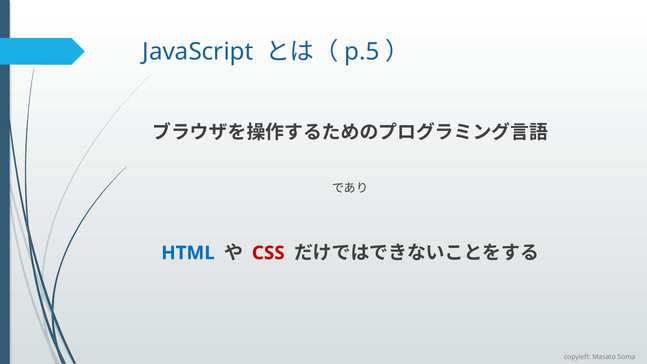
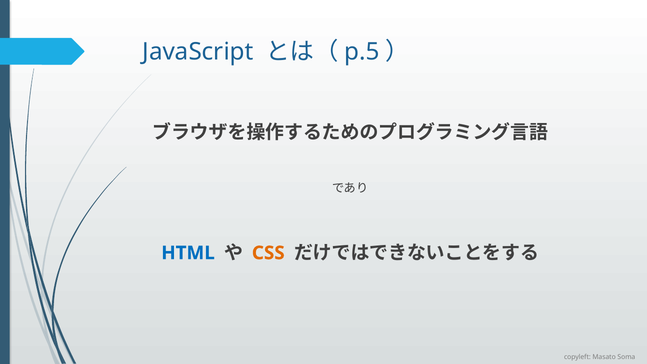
CSS colour: red -> orange
